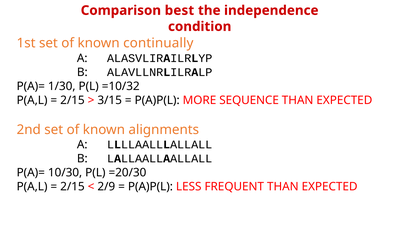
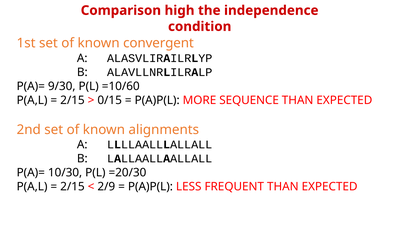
best: best -> high
continually: continually -> convergent
1/30: 1/30 -> 9/30
=10/32: =10/32 -> =10/60
3/15: 3/15 -> 0/15
